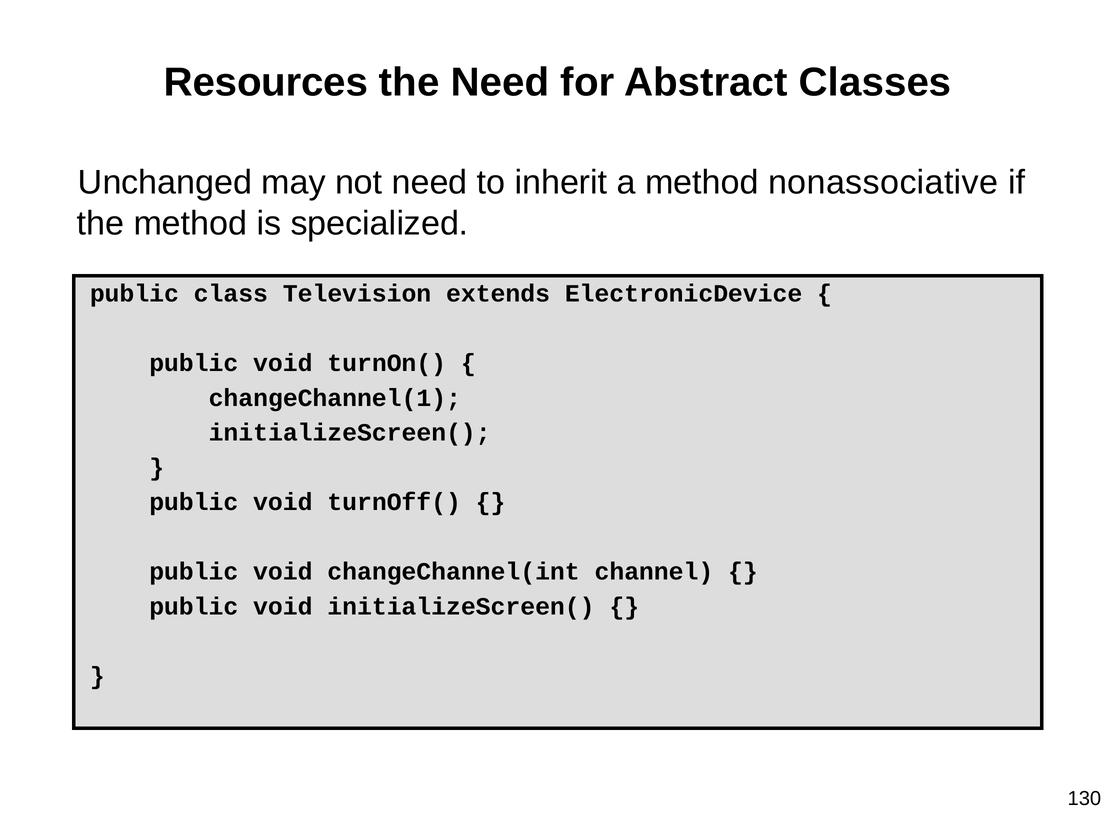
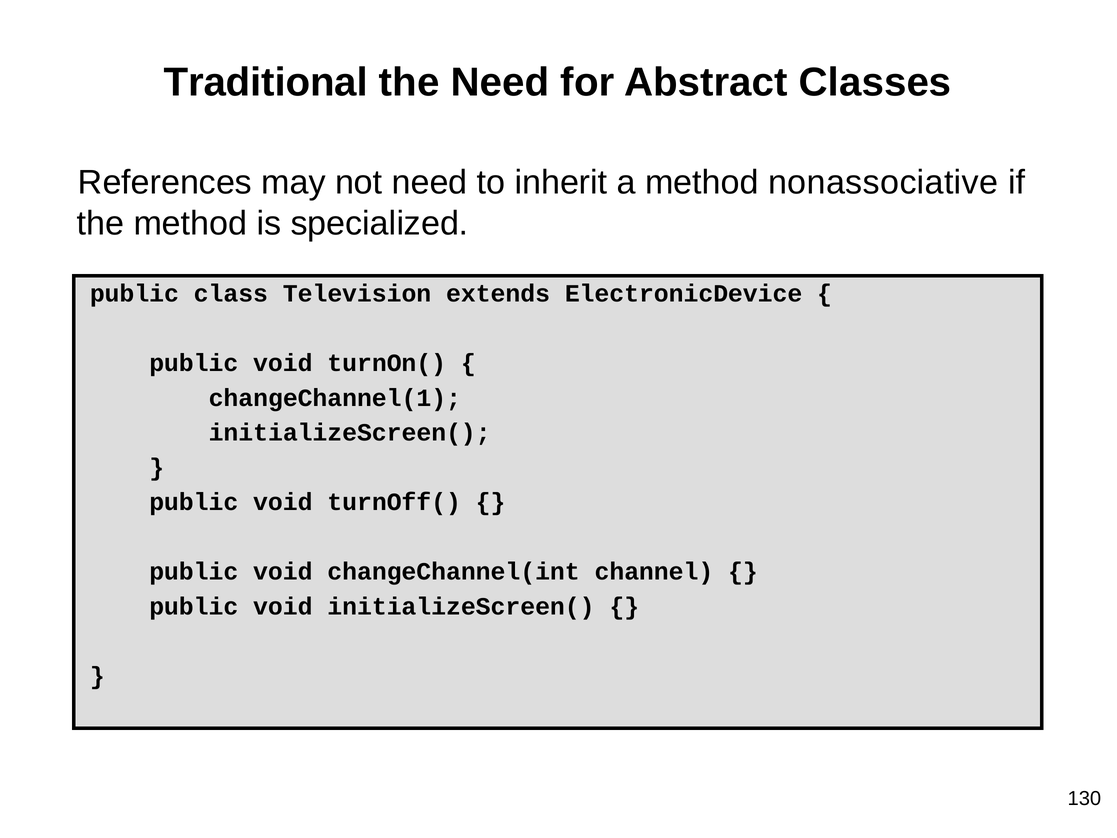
Resources: Resources -> Traditional
Unchanged: Unchanged -> References
